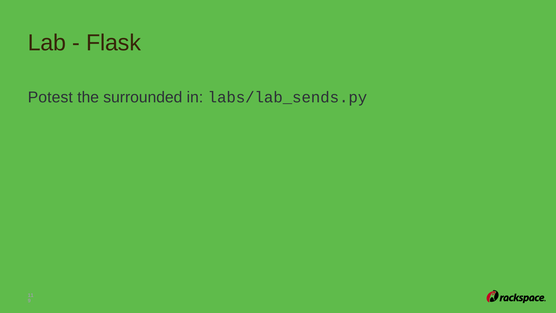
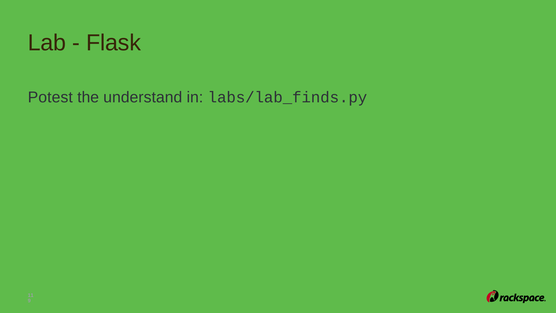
surrounded: surrounded -> understand
labs/lab_sends.py: labs/lab_sends.py -> labs/lab_finds.py
